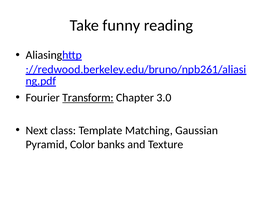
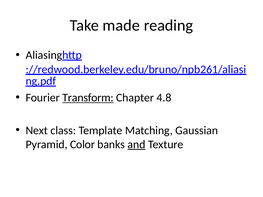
funny: funny -> made
3.0: 3.0 -> 4.8
and underline: none -> present
